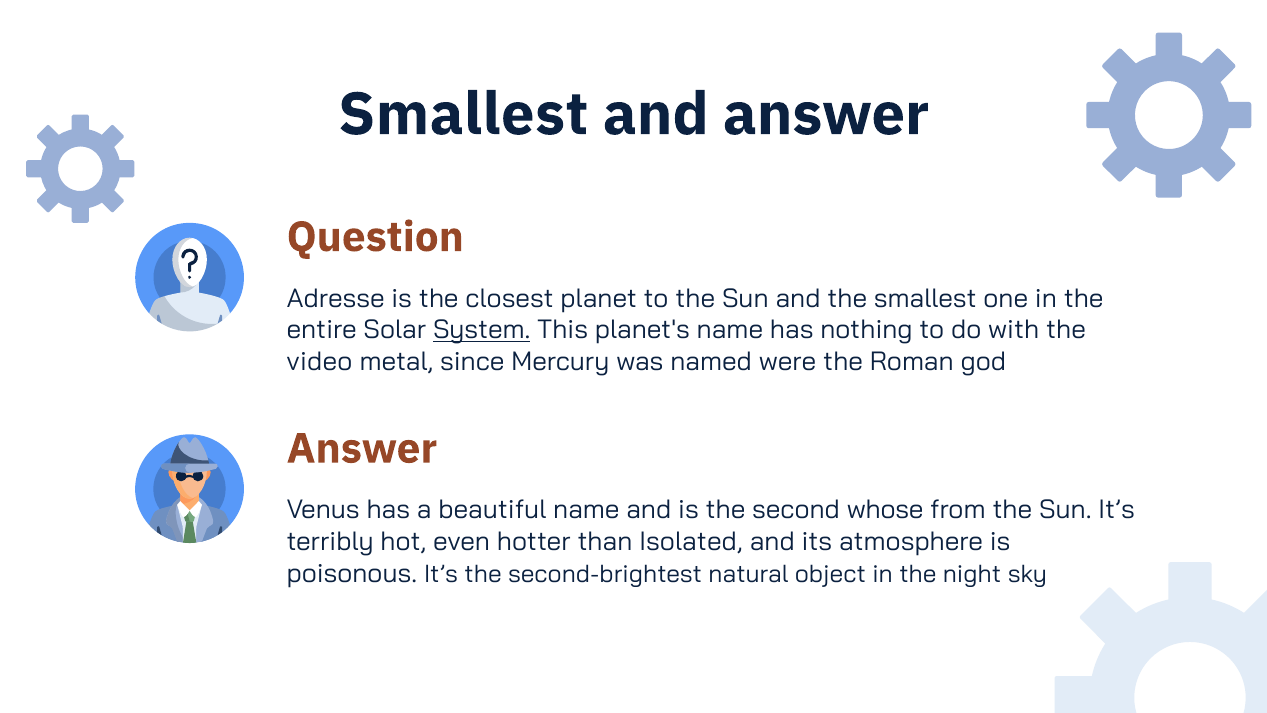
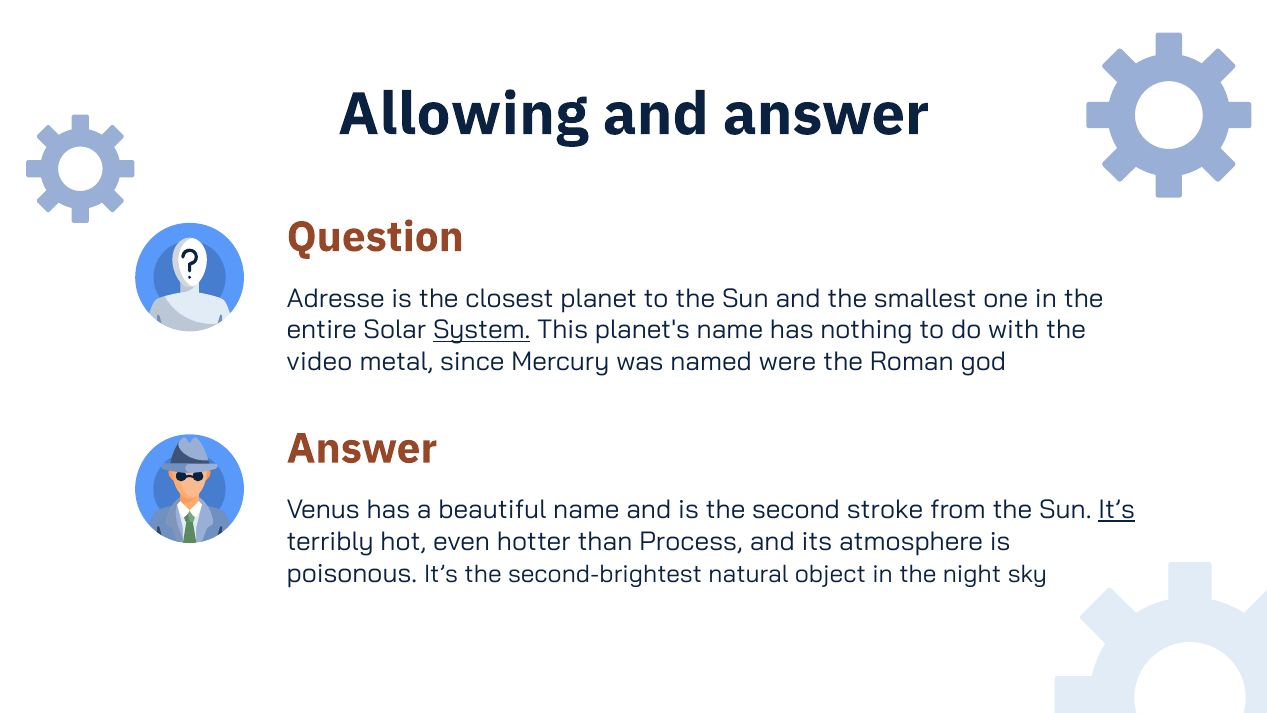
Smallest at (463, 114): Smallest -> Allowing
whose: whose -> stroke
It’s at (1117, 510) underline: none -> present
Isolated: Isolated -> Process
